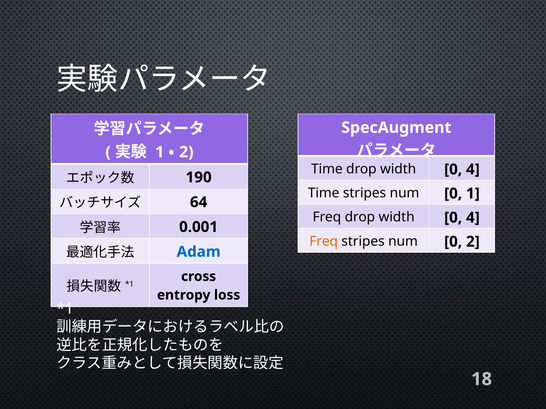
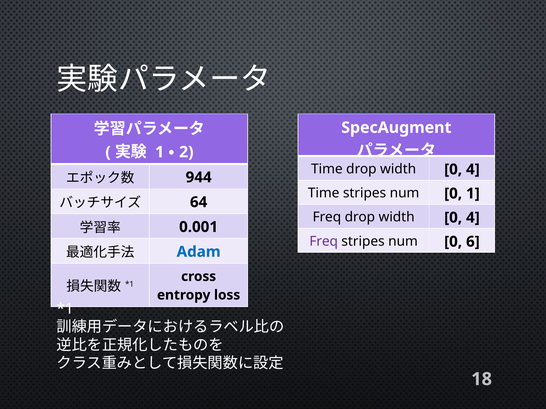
190: 190 -> 944
Freq at (324, 241) colour: orange -> purple
0 2: 2 -> 6
